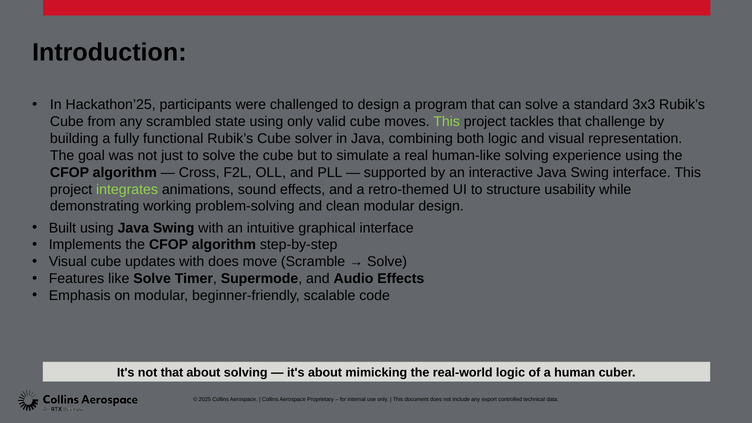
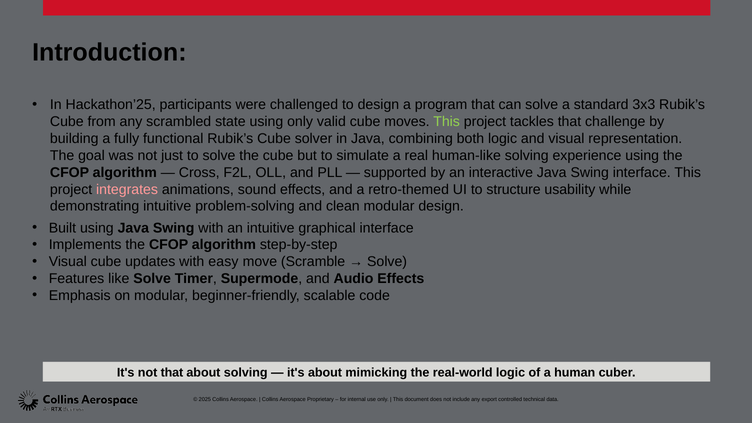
integrates colour: light green -> pink
demonstrating working: working -> intuitive
with does: does -> easy
